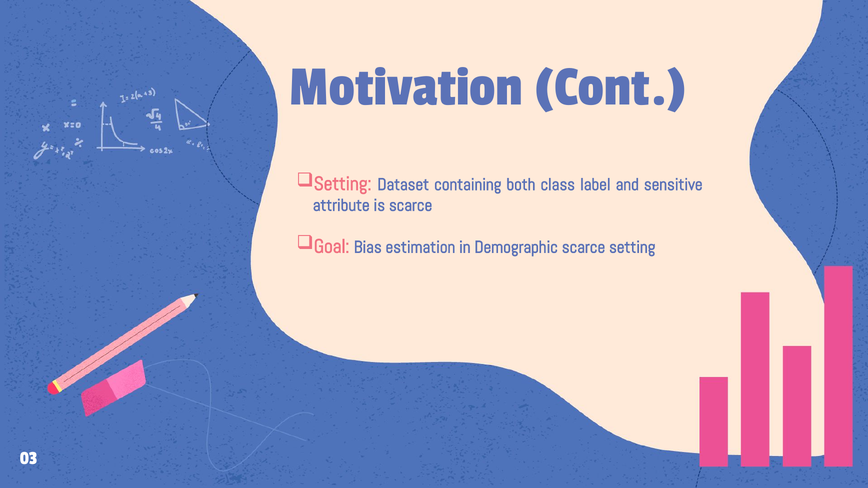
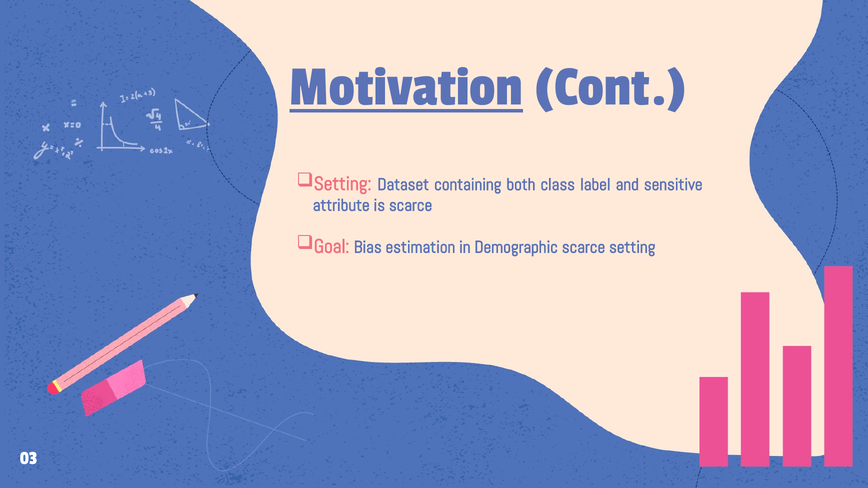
Motivation underline: none -> present
